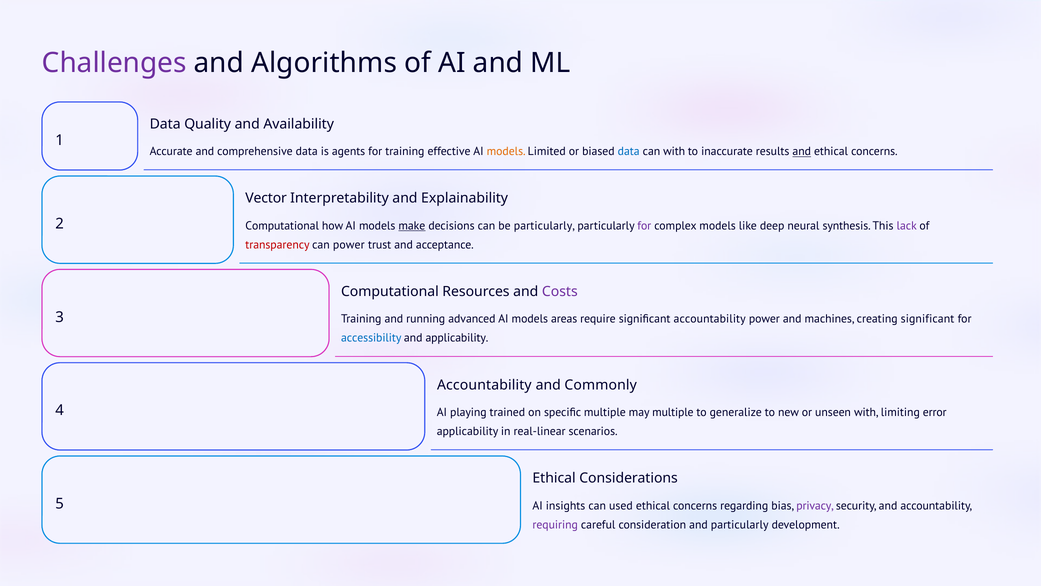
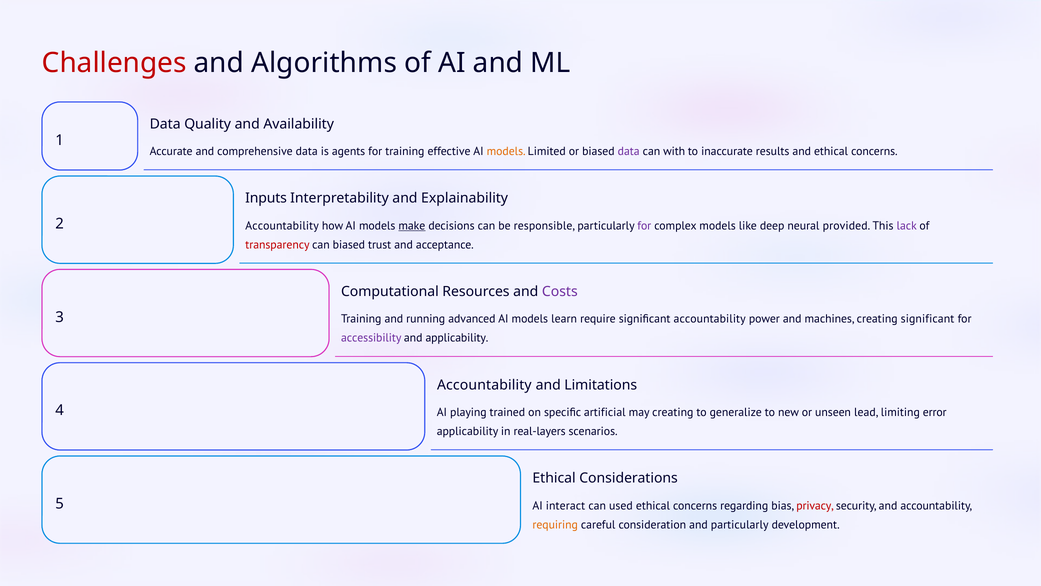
Challenges colour: purple -> red
data at (629, 151) colour: blue -> purple
and at (802, 151) underline: present -> none
Vector: Vector -> Inputs
Computational at (282, 226): Computational -> Accountability
be particularly: particularly -> responsible
synthesis: synthesis -> provided
can power: power -> biased
areas: areas -> learn
accessibility colour: blue -> purple
Commonly: Commonly -> Limitations
specific multiple: multiple -> artificial
may multiple: multiple -> creating
unseen with: with -> lead
real-linear: real-linear -> real-layers
insights: insights -> interact
privacy colour: purple -> red
requiring colour: purple -> orange
